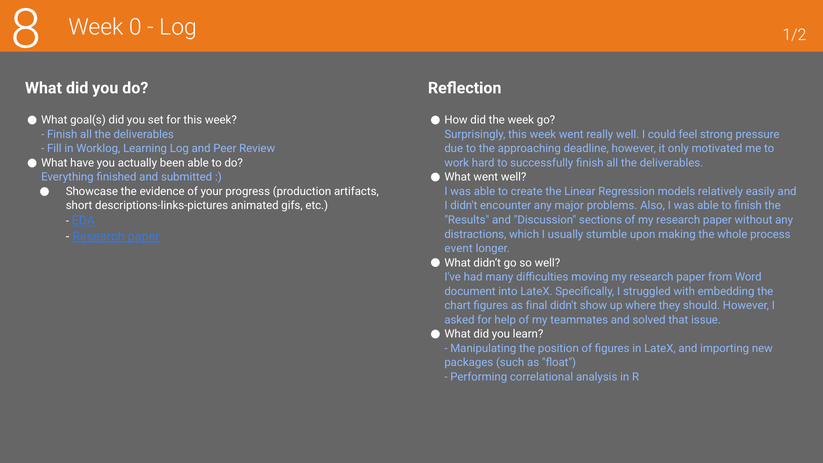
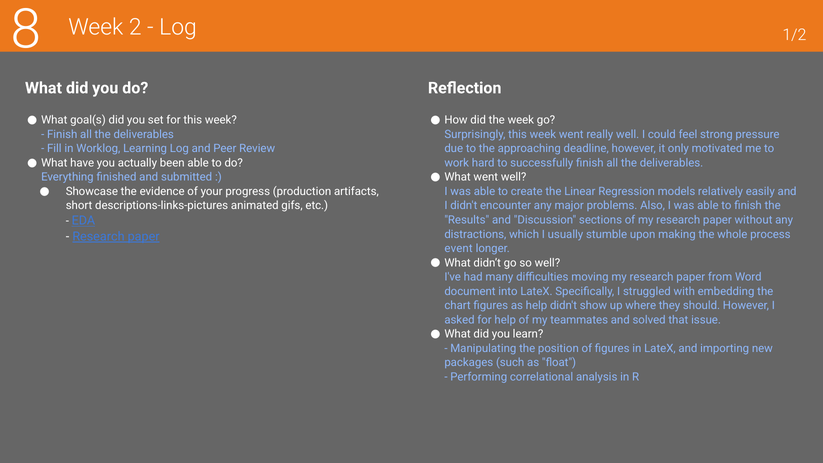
0: 0 -> 2
as final: final -> help
